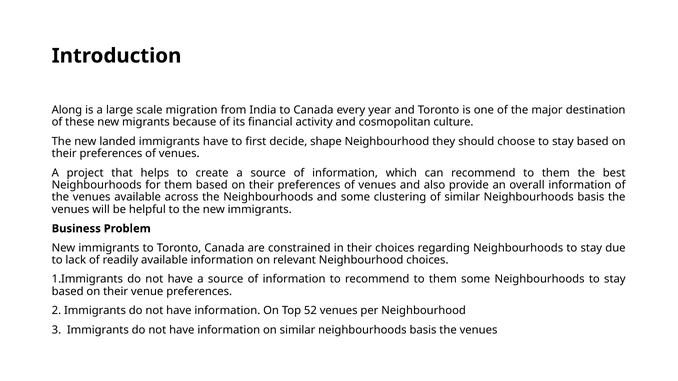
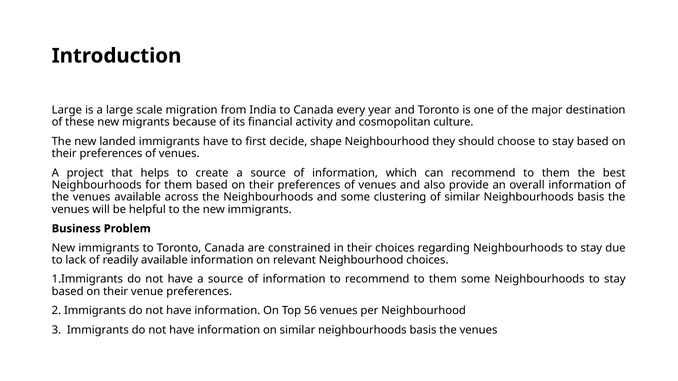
Along at (67, 110): Along -> Large
52: 52 -> 56
